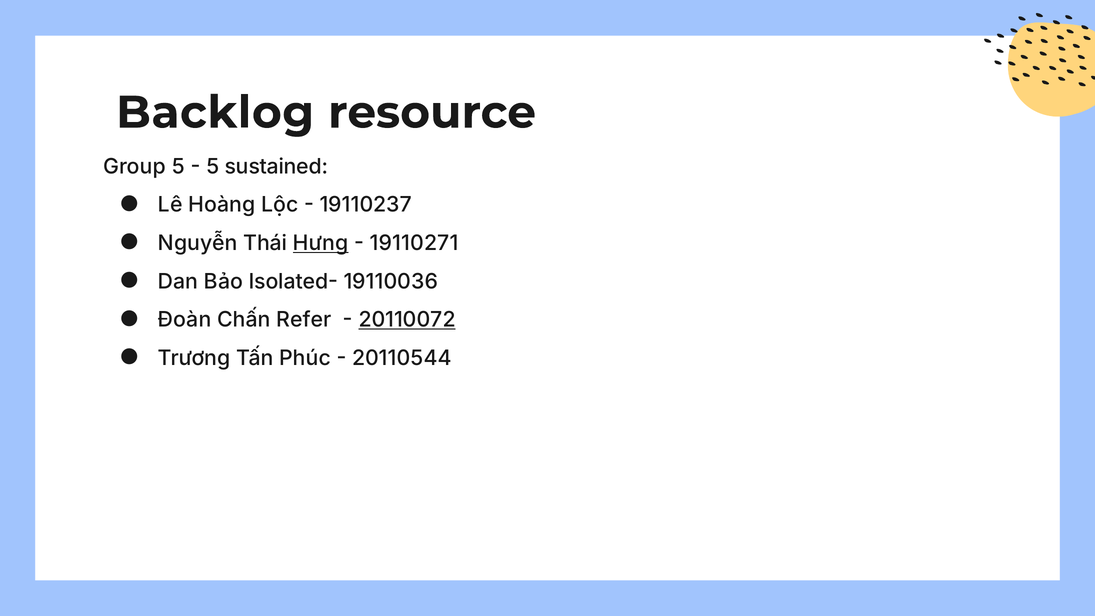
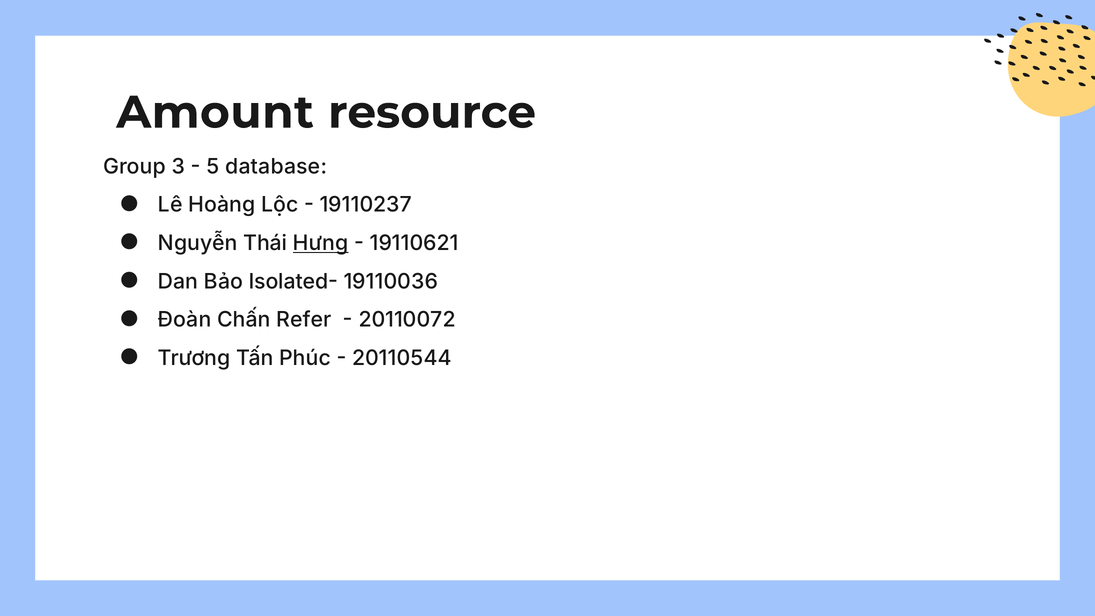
Backlog: Backlog -> Amount
Group 5: 5 -> 3
sustained: sustained -> database
19110271: 19110271 -> 19110621
20110072 underline: present -> none
